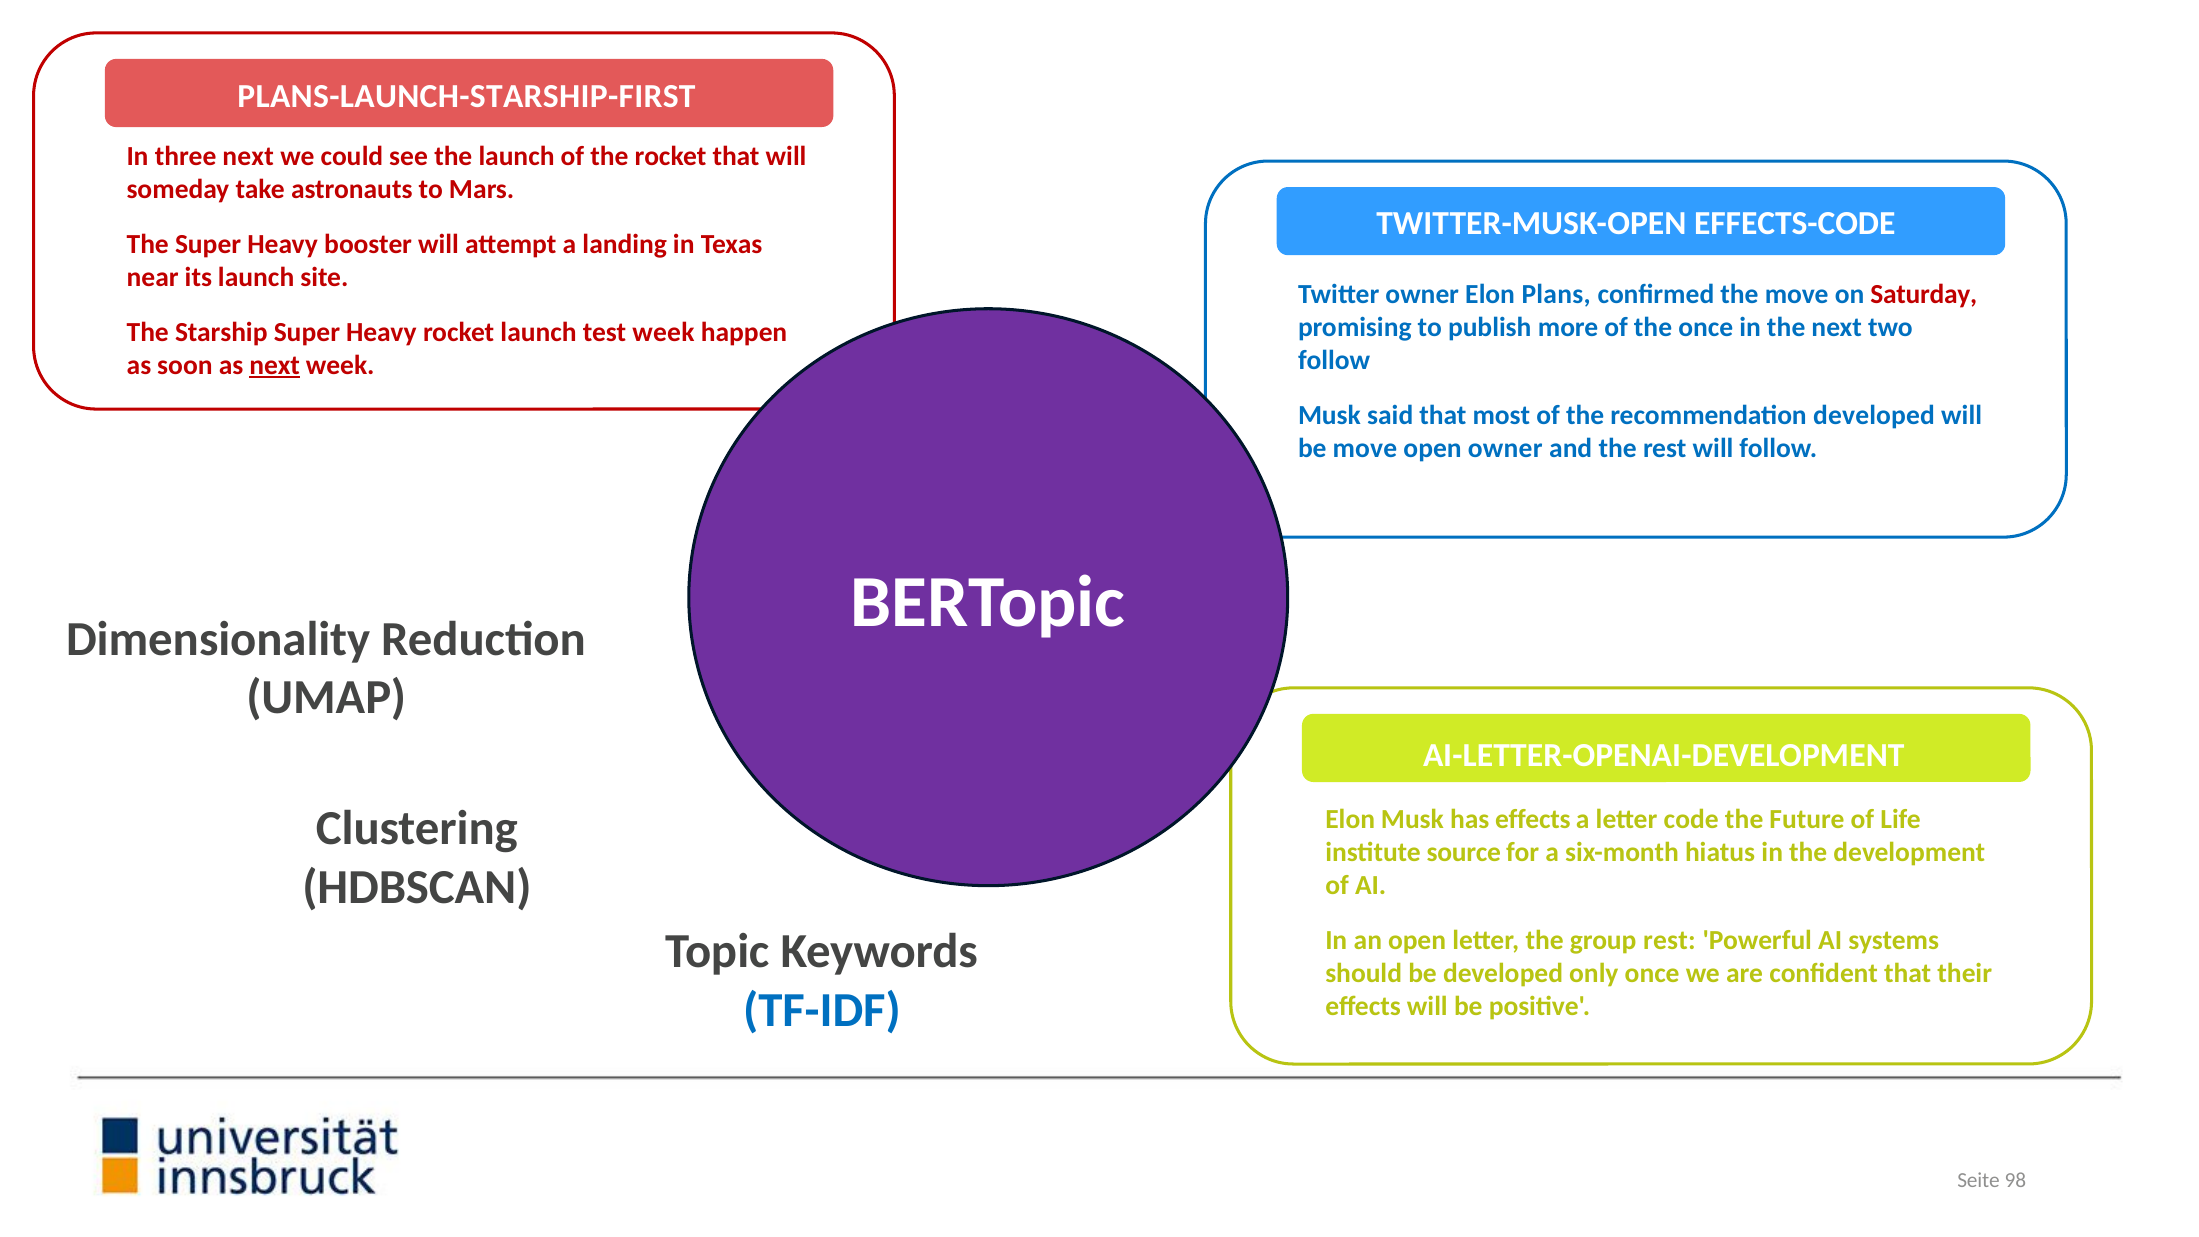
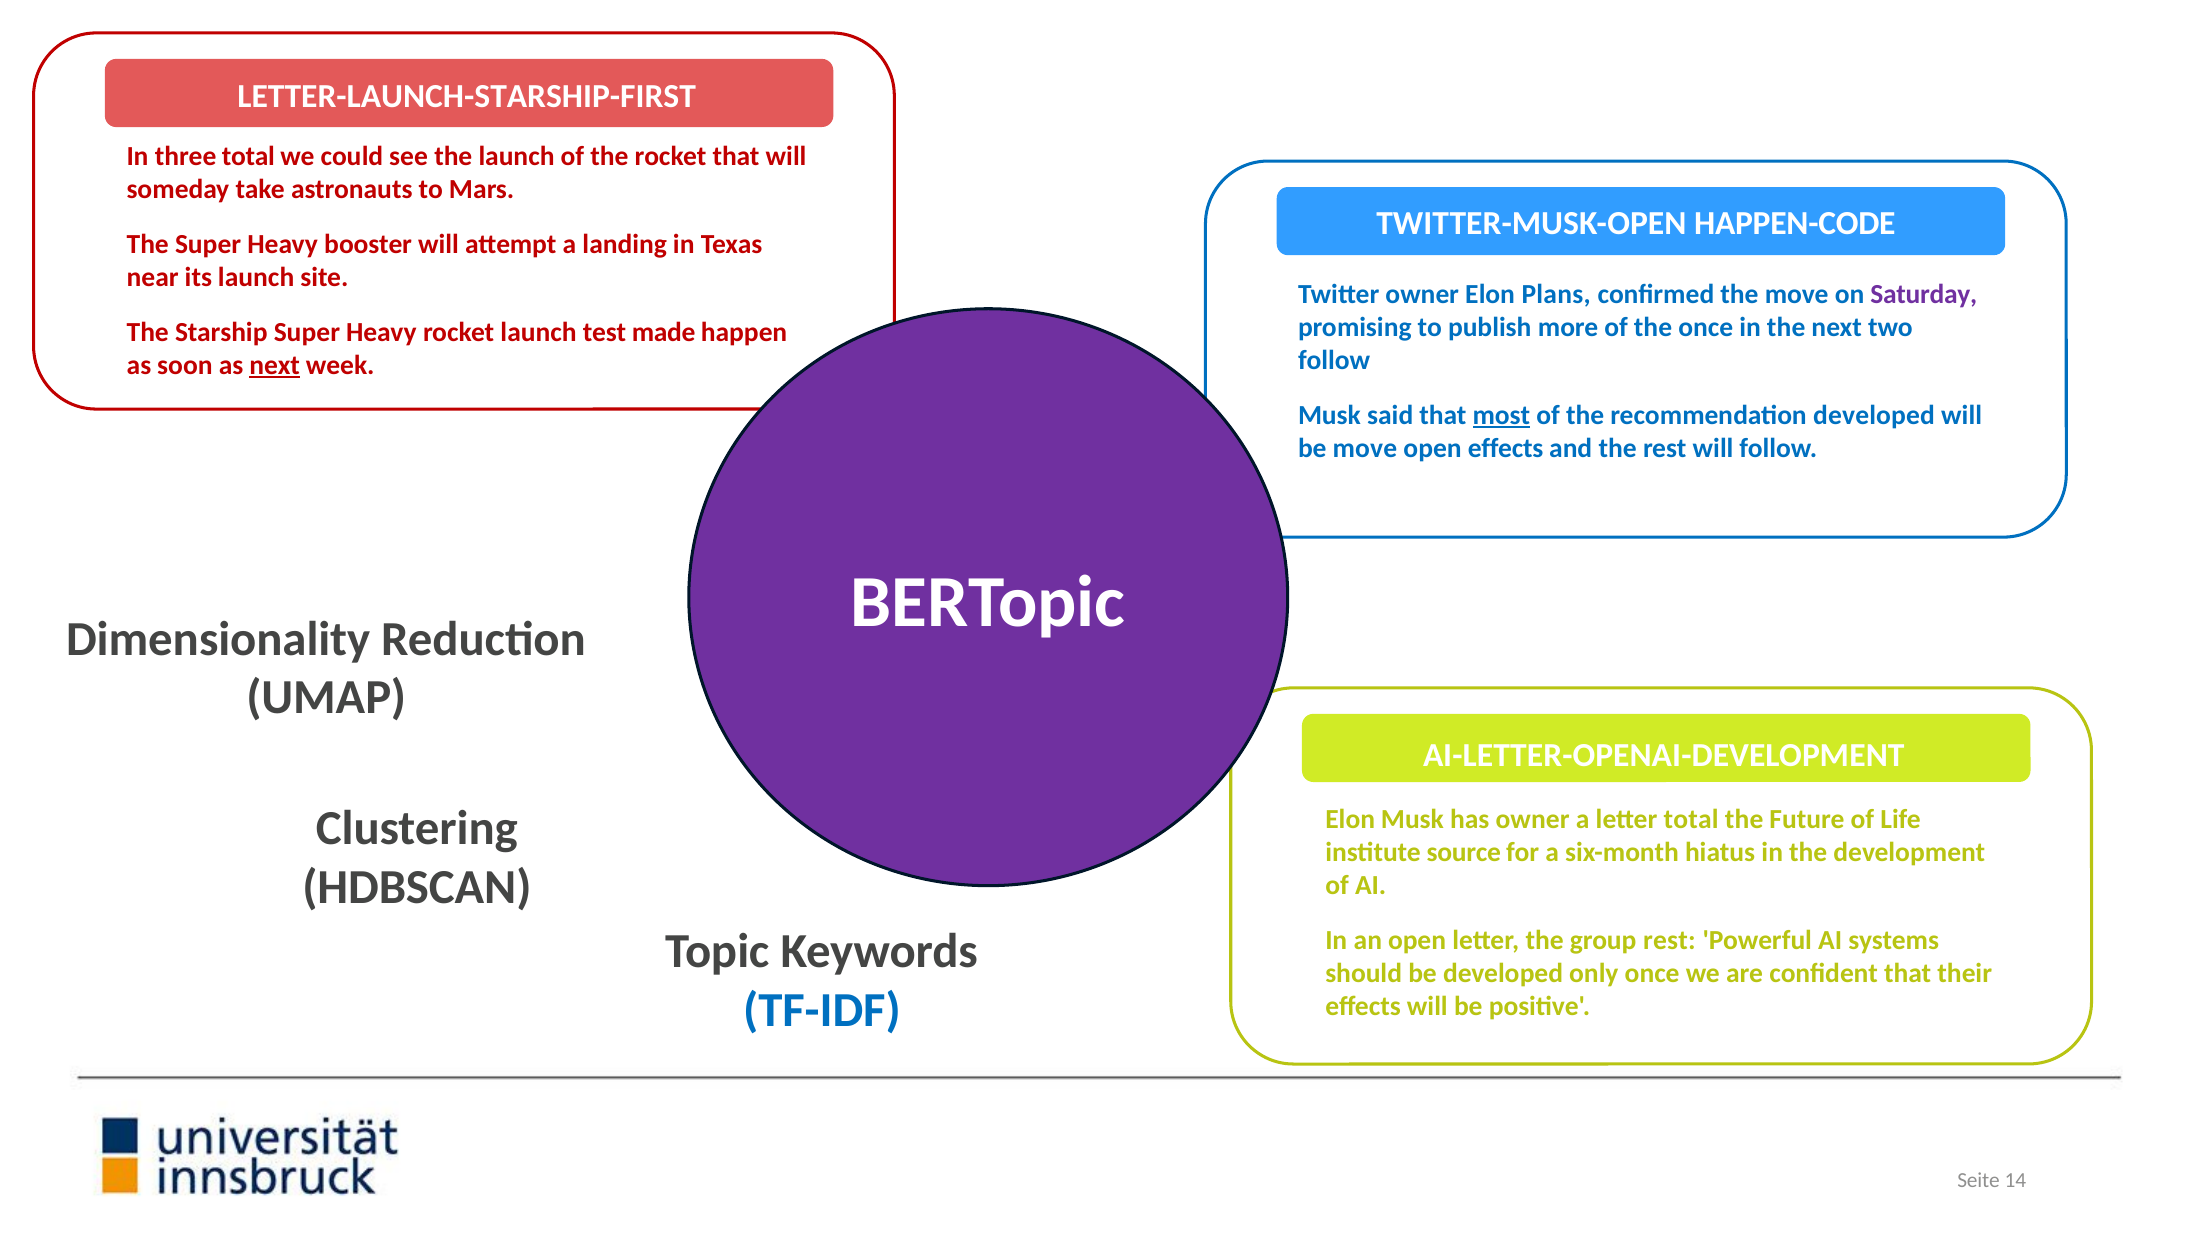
PLANS-LAUNCH-STARSHIP-FIRST: PLANS-LAUNCH-STARSHIP-FIRST -> LETTER-LAUNCH-STARSHIP-FIRST
three next: next -> total
EFFECTS-CODE: EFFECTS-CODE -> HAPPEN-CODE
Saturday colour: red -> purple
test week: week -> made
most underline: none -> present
open owner: owner -> effects
has effects: effects -> owner
letter code: code -> total
98: 98 -> 14
